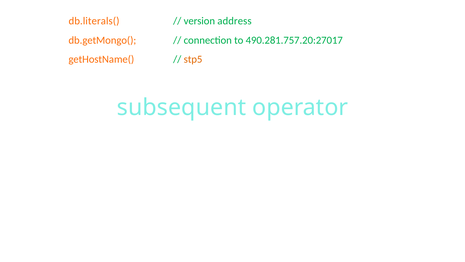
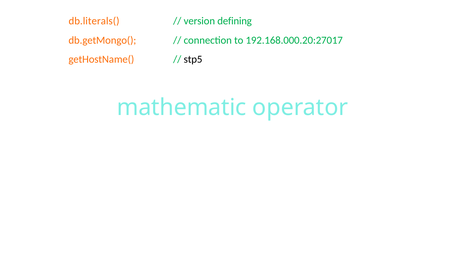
address: address -> defining
490.281.757.20:27017: 490.281.757.20:27017 -> 192.168.000.20:27017
stp5 colour: orange -> black
subsequent: subsequent -> mathematic
